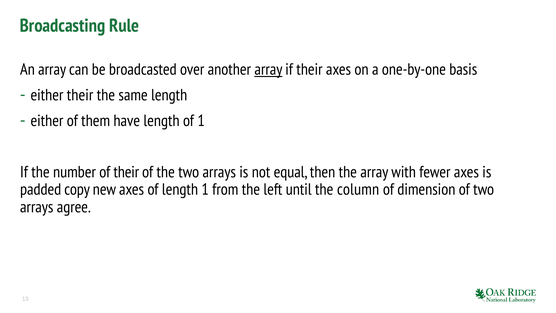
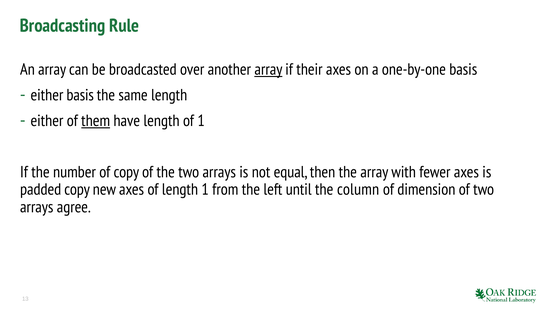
either their: their -> basis
them underline: none -> present
of their: their -> copy
